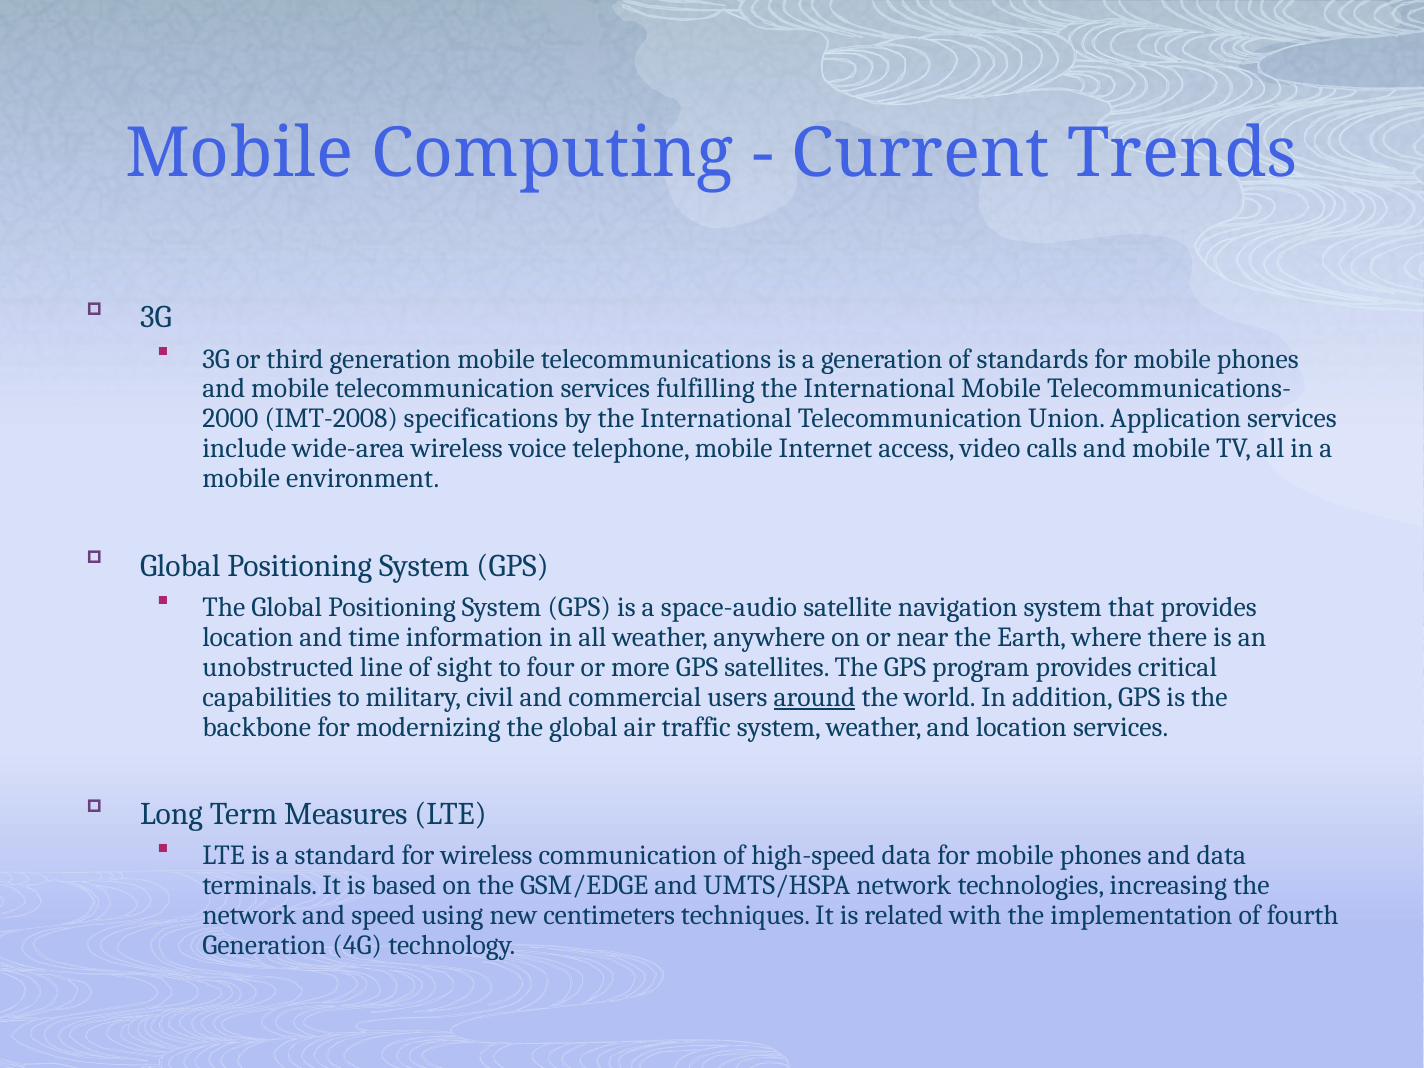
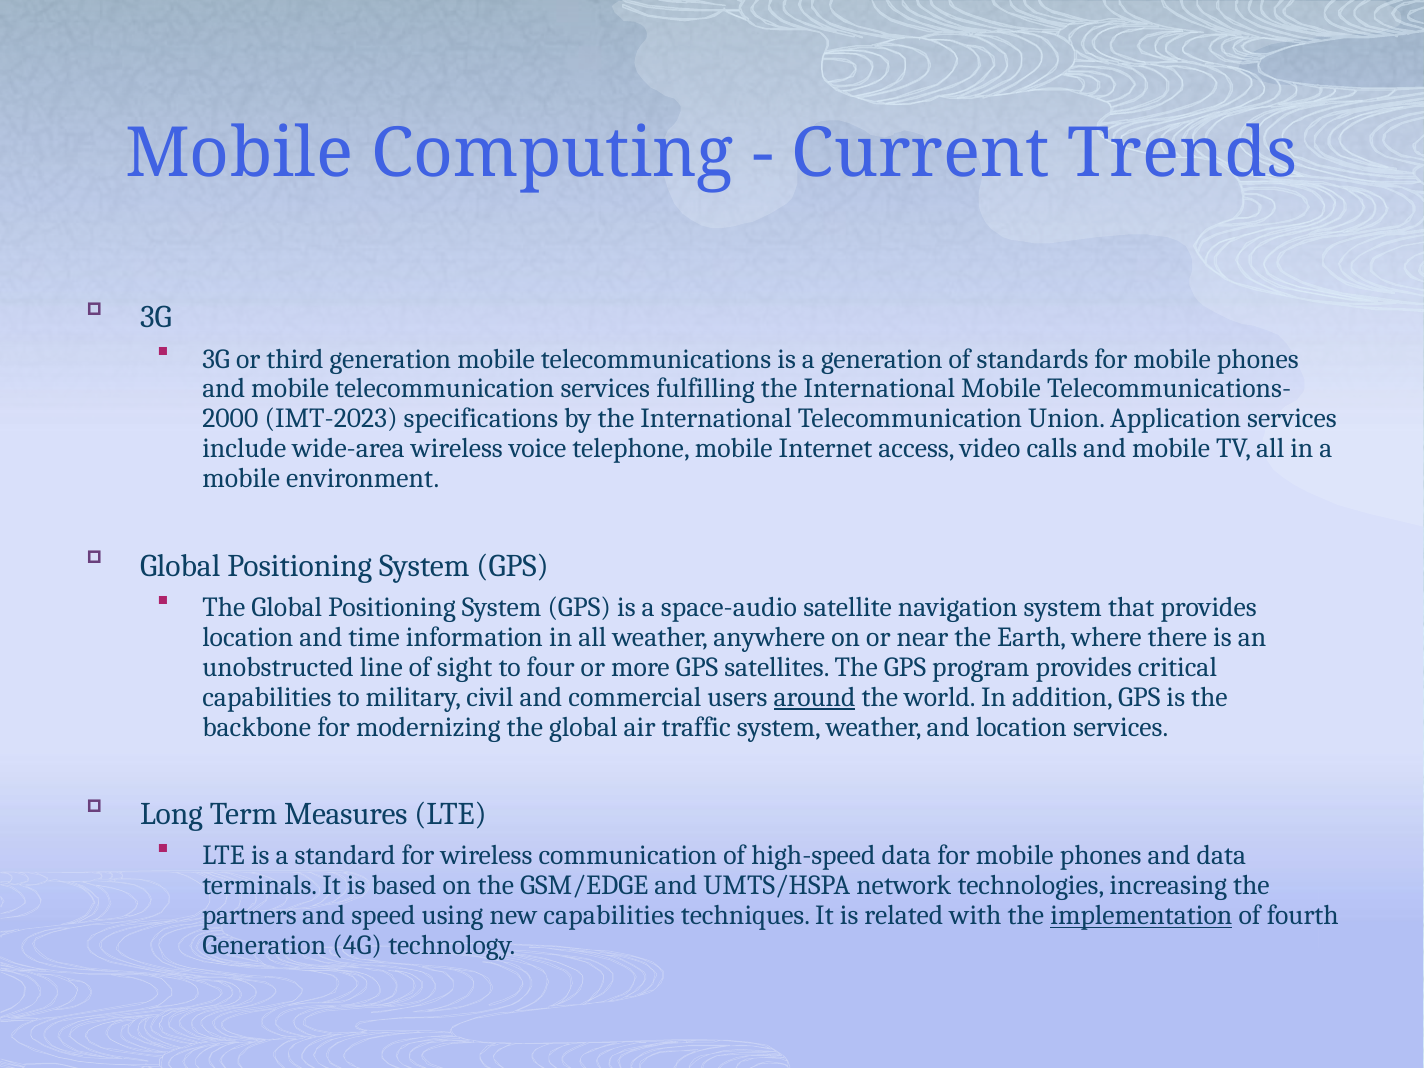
IMT-2008: IMT-2008 -> IMT-2023
network at (249, 916): network -> partners
new centimeters: centimeters -> capabilities
implementation underline: none -> present
